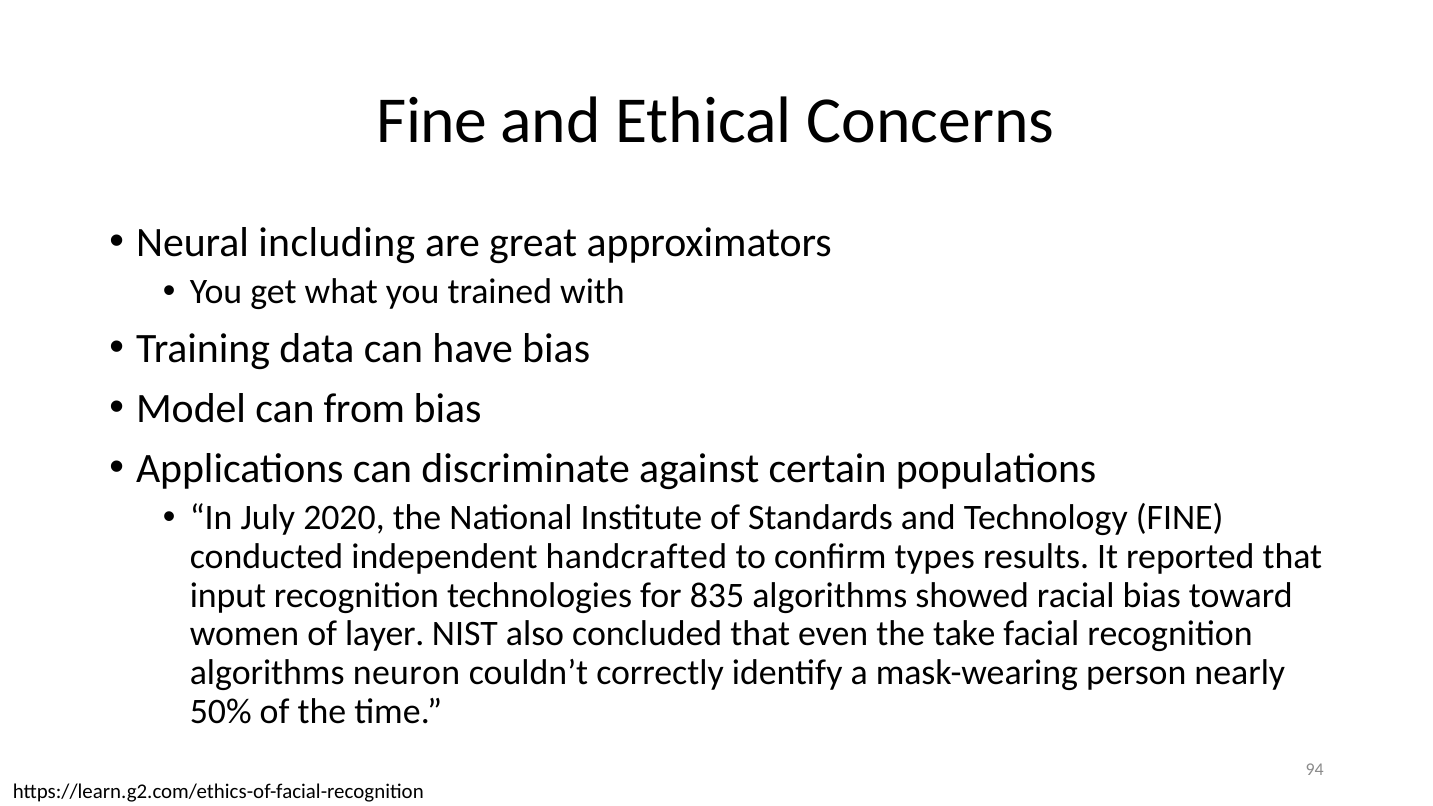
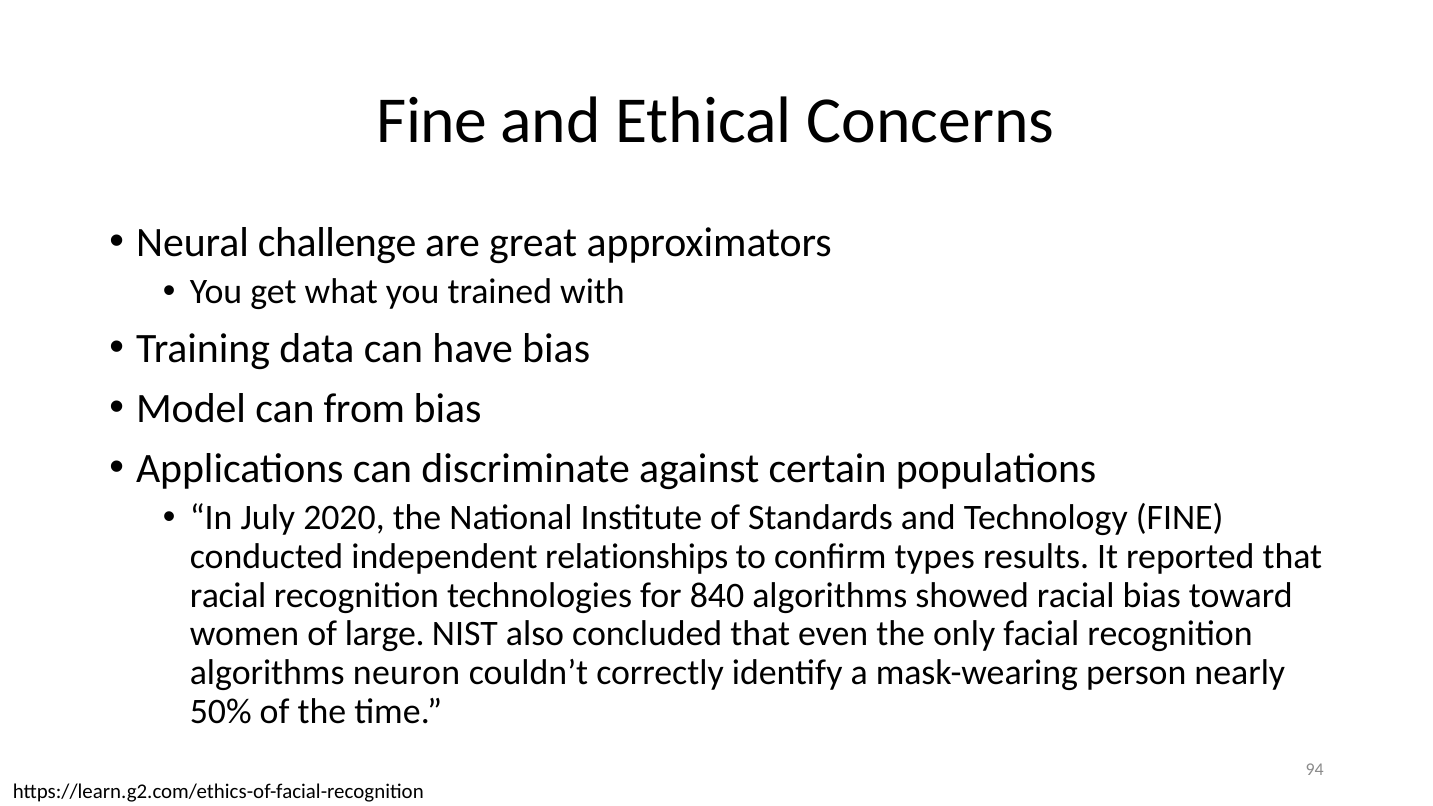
including: including -> challenge
handcrafted: handcrafted -> relationships
input at (228, 595): input -> racial
835: 835 -> 840
layer: layer -> large
take: take -> only
